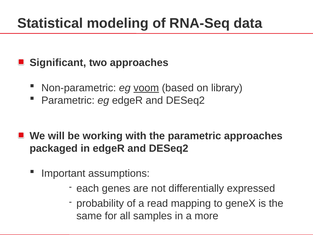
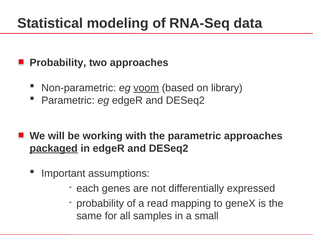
Significant at (58, 63): Significant -> Probability
packaged underline: none -> present
more: more -> small
